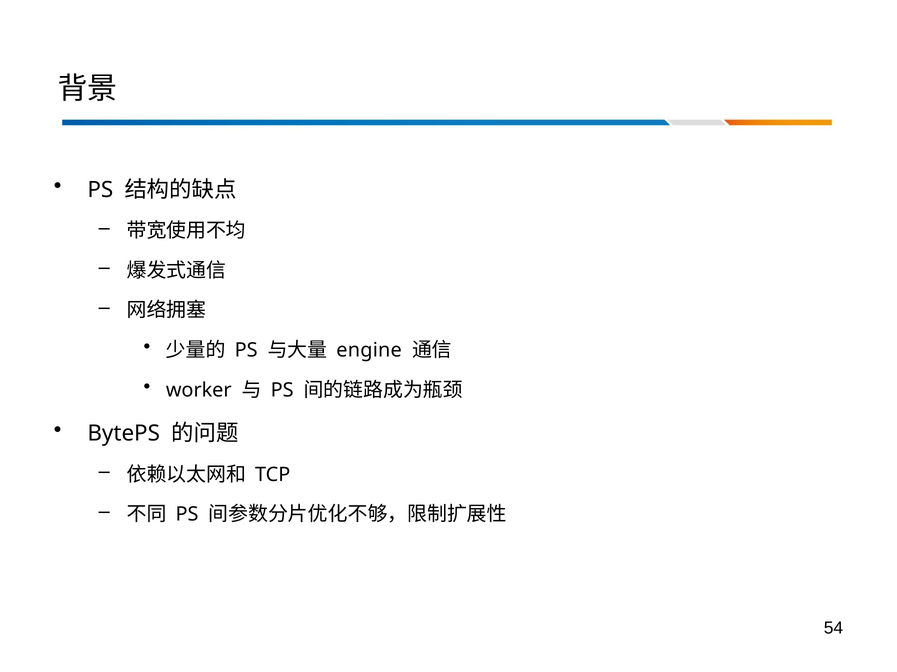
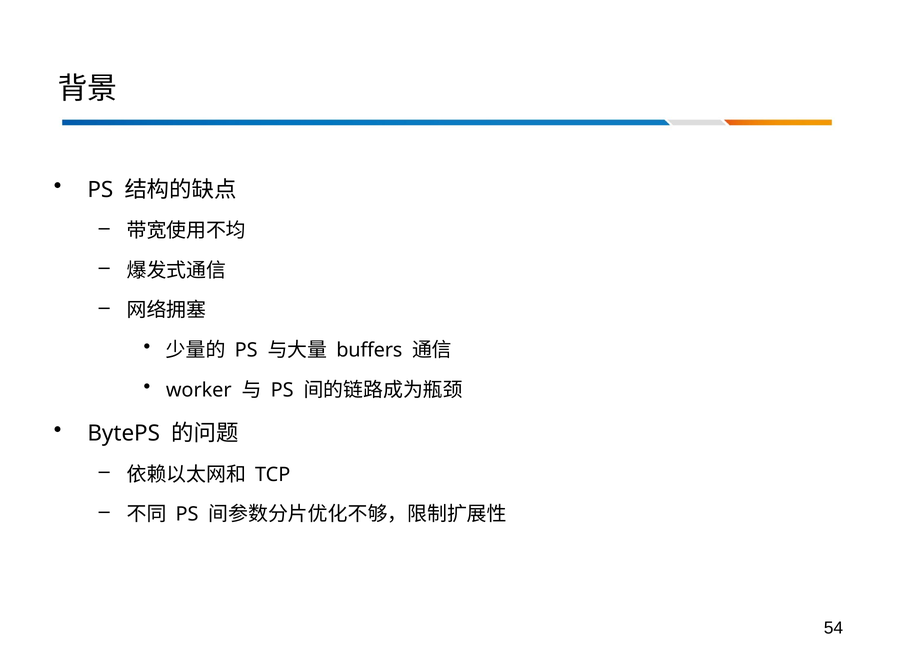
engine: engine -> buffers
